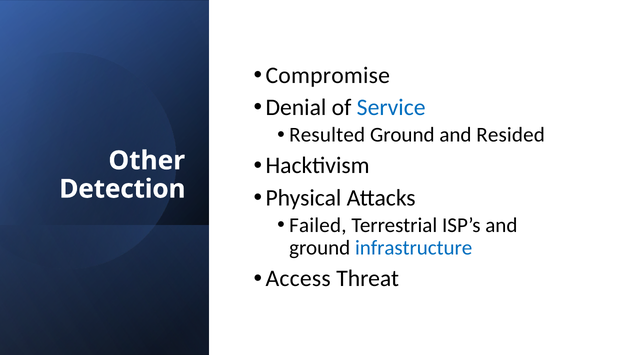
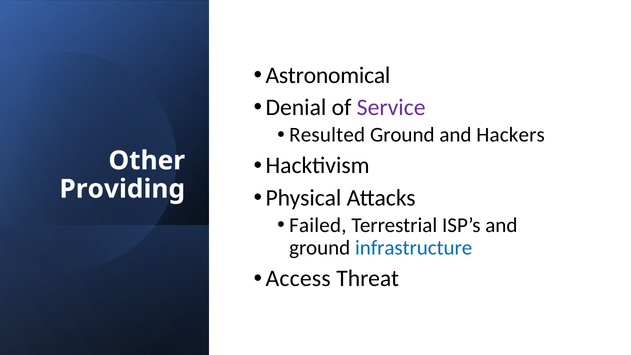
Compromise: Compromise -> Astronomical
Service colour: blue -> purple
Resided: Resided -> Hackers
Detection: Detection -> Providing
